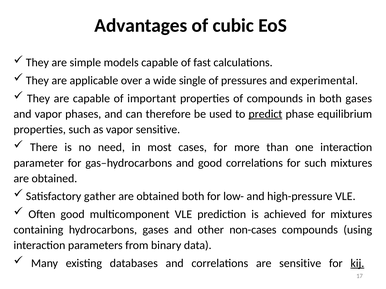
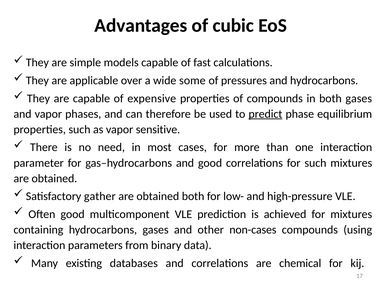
single: single -> some
and experimental: experimental -> hydrocarbons
important: important -> expensive
are sensitive: sensitive -> chemical
kij underline: present -> none
